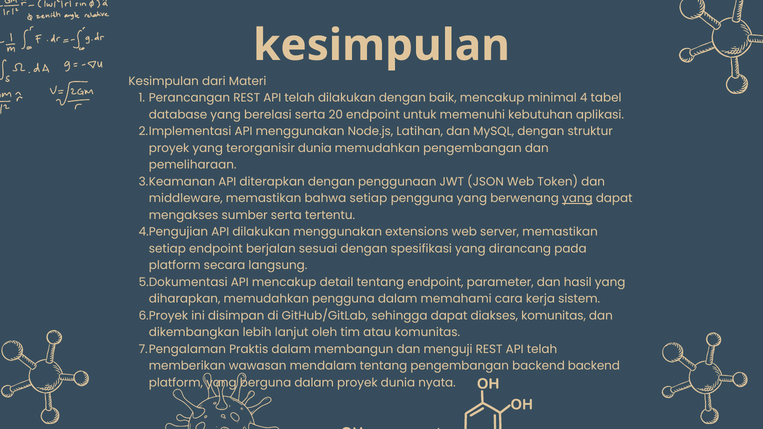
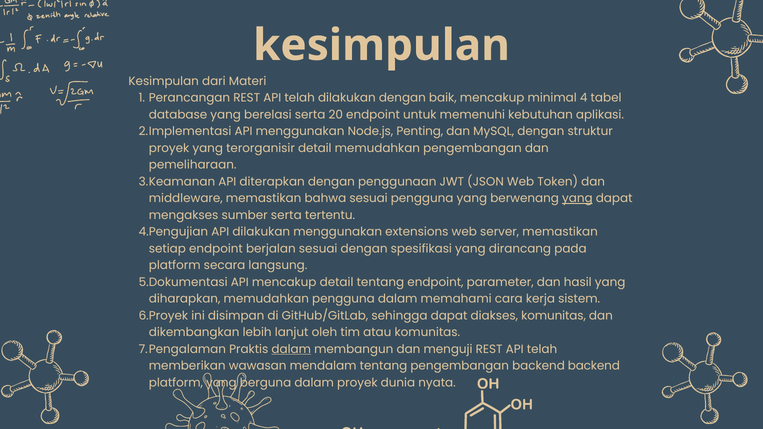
Latihan: Latihan -> Penting
terorganisir dunia: dunia -> detail
bahwa setiap: setiap -> sesuai
dalam at (291, 349) underline: none -> present
